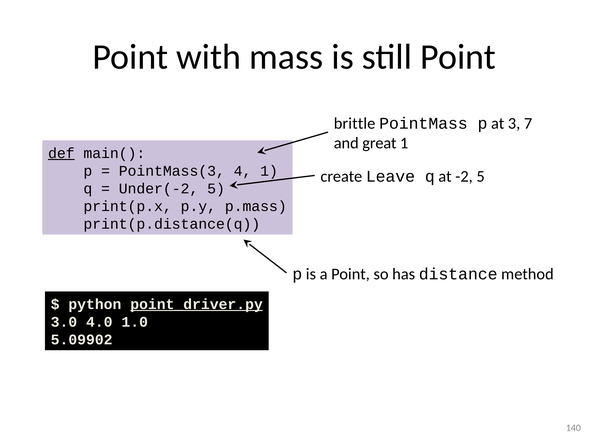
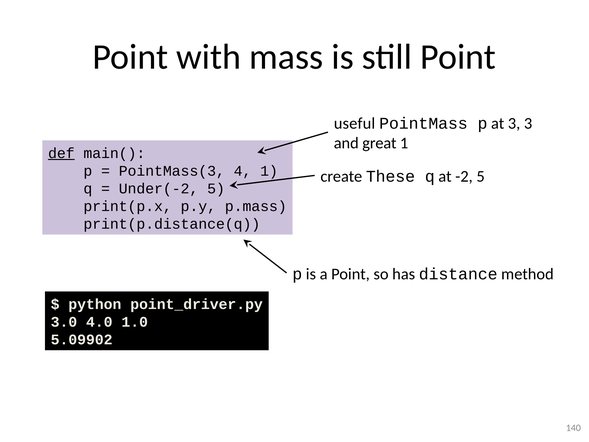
brittle: brittle -> useful
3 7: 7 -> 3
Leave: Leave -> These
point_driver.py underline: present -> none
